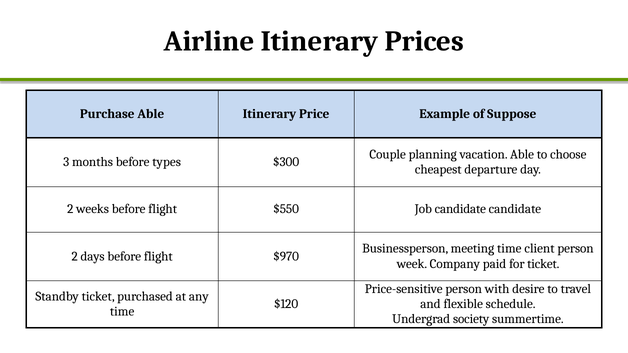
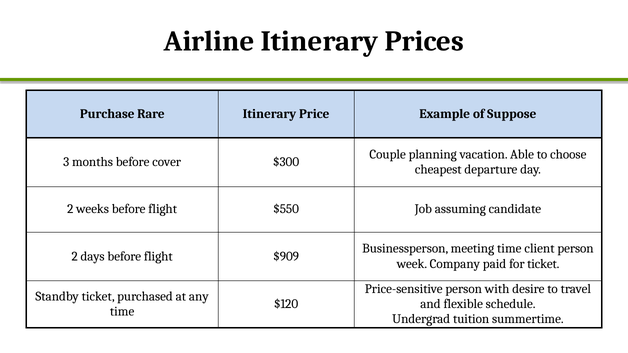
Purchase Able: Able -> Rare
types: types -> cover
Job candidate: candidate -> assuming
$970: $970 -> $909
society: society -> tuition
